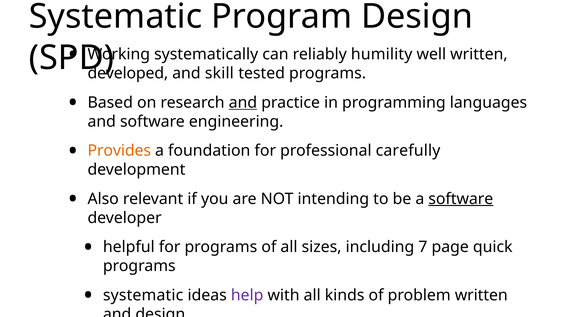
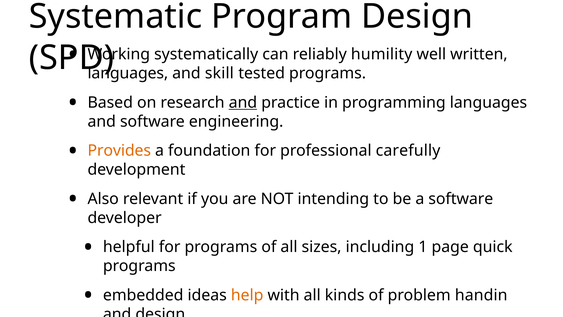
developed at (128, 73): developed -> languages
software at (461, 199) underline: present -> none
7: 7 -> 1
systematic at (143, 295): systematic -> embedded
help colour: purple -> orange
problem written: written -> handin
